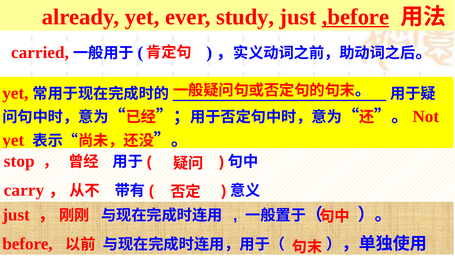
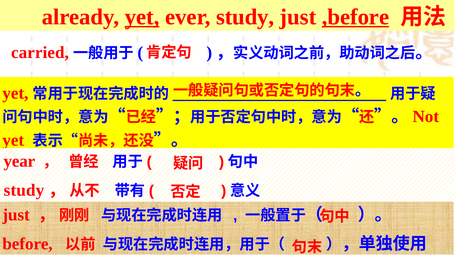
yet at (142, 17) underline: none -> present
stop: stop -> year
carry at (24, 190): carry -> study
